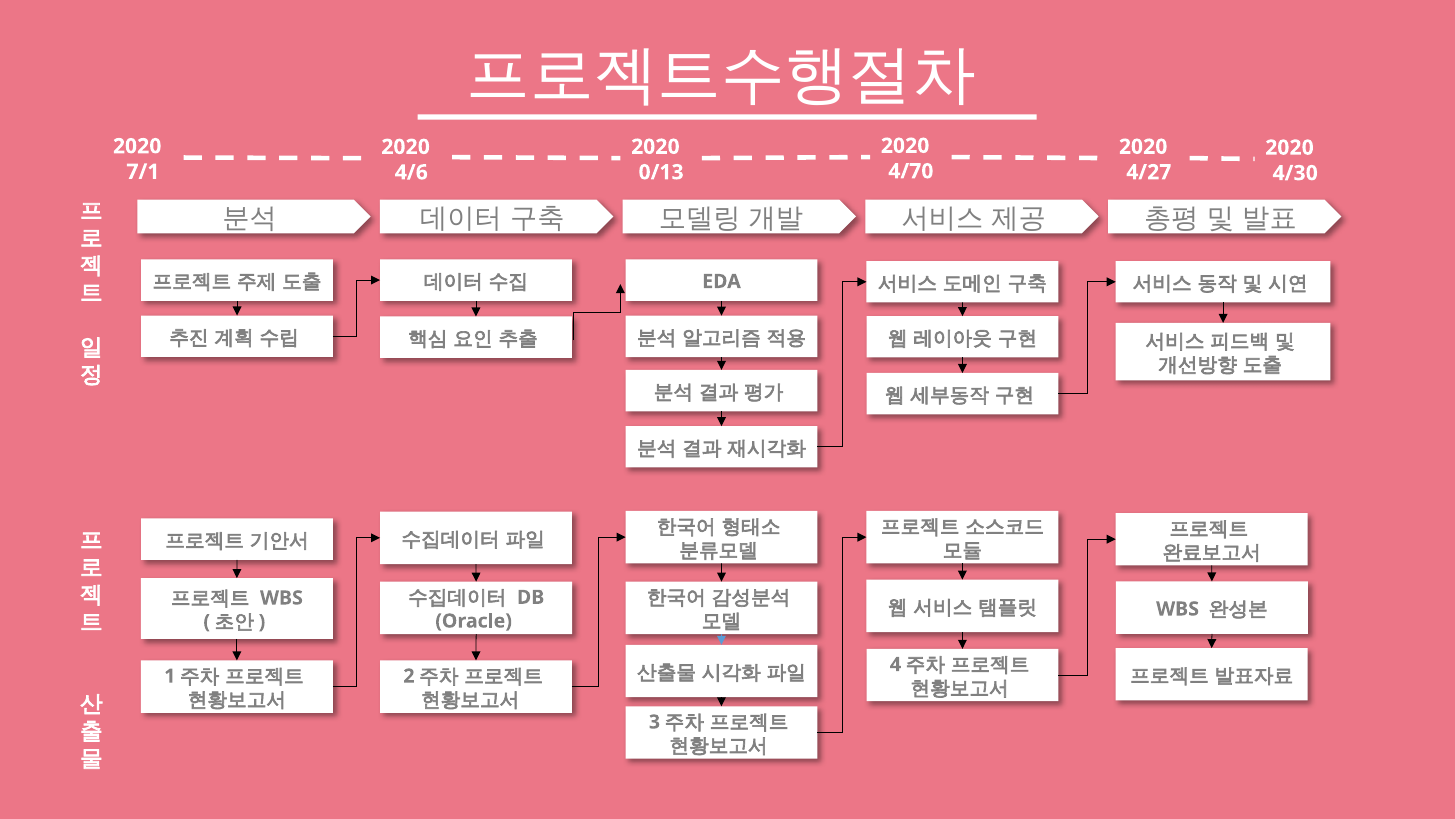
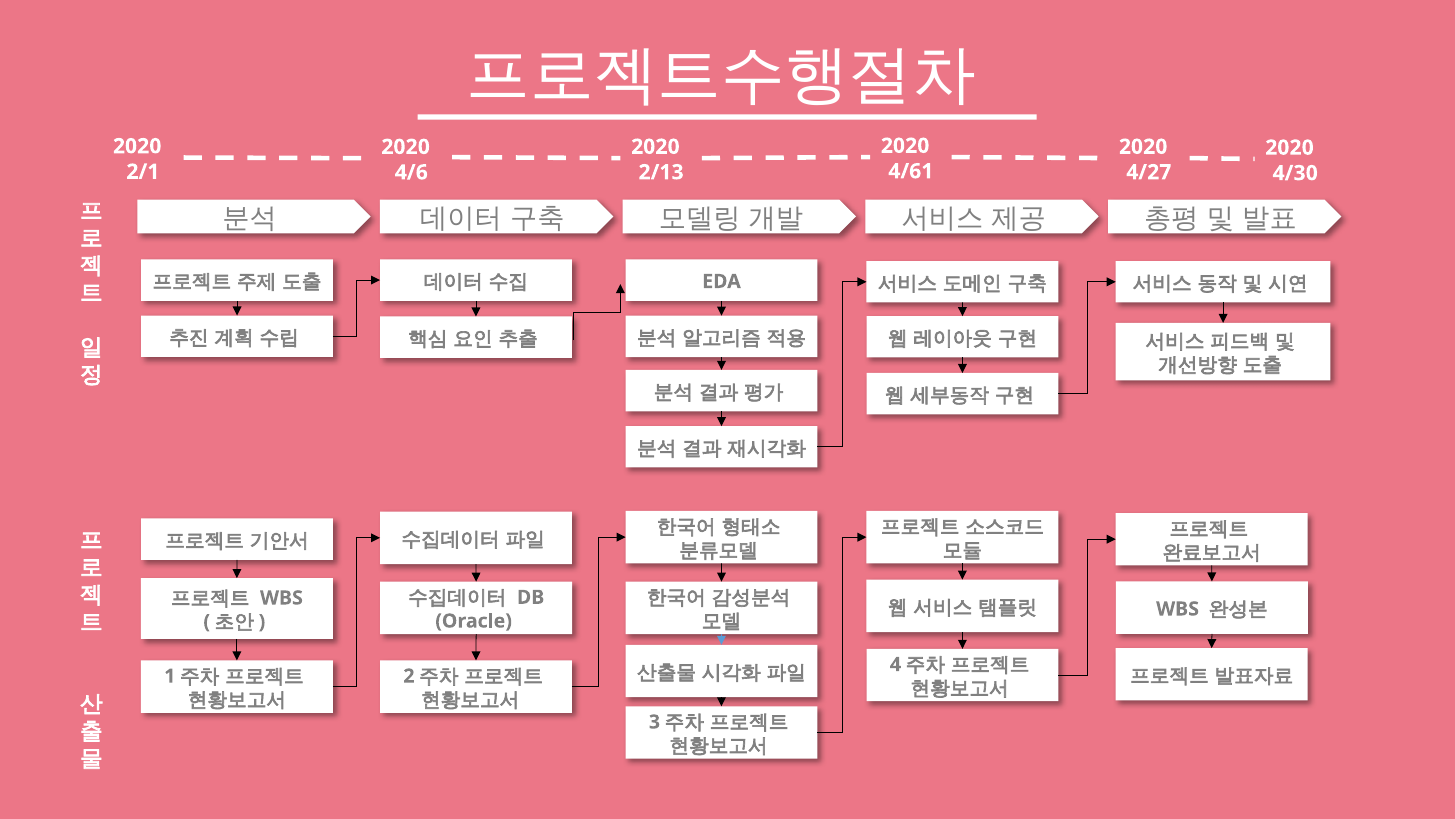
4/70: 4/70 -> 4/61
7/1: 7/1 -> 2/1
0/13: 0/13 -> 2/13
